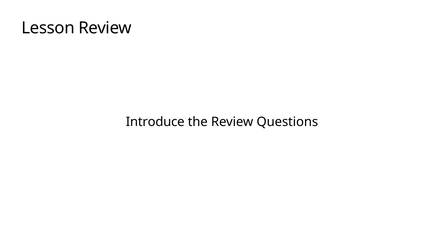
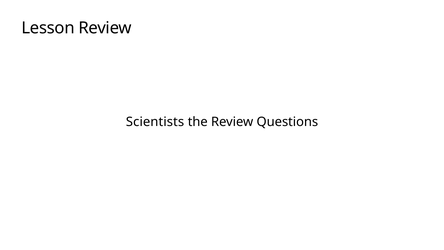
Introduce: Introduce -> Scientists
